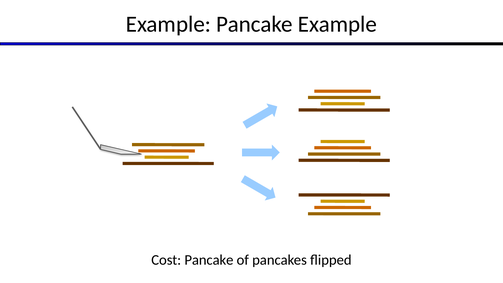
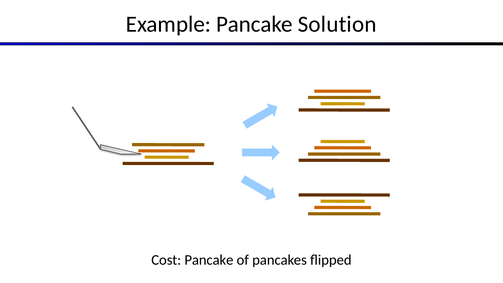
Pancake Example: Example -> Solution
